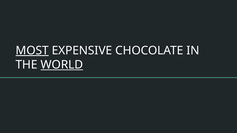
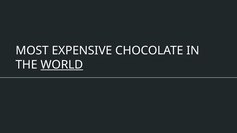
MOST underline: present -> none
